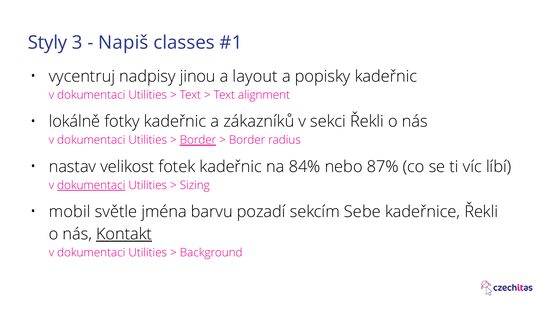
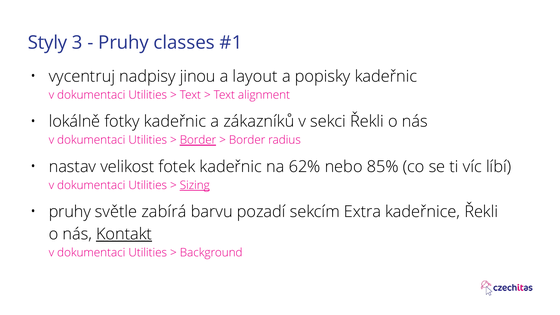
Napiš at (123, 43): Napiš -> Pruhy
84%: 84% -> 62%
87%: 87% -> 85%
dokumentaci at (91, 185) underline: present -> none
Sizing underline: none -> present
mobil at (70, 212): mobil -> pruhy
jména: jména -> zabírá
Sebe: Sebe -> Extra
